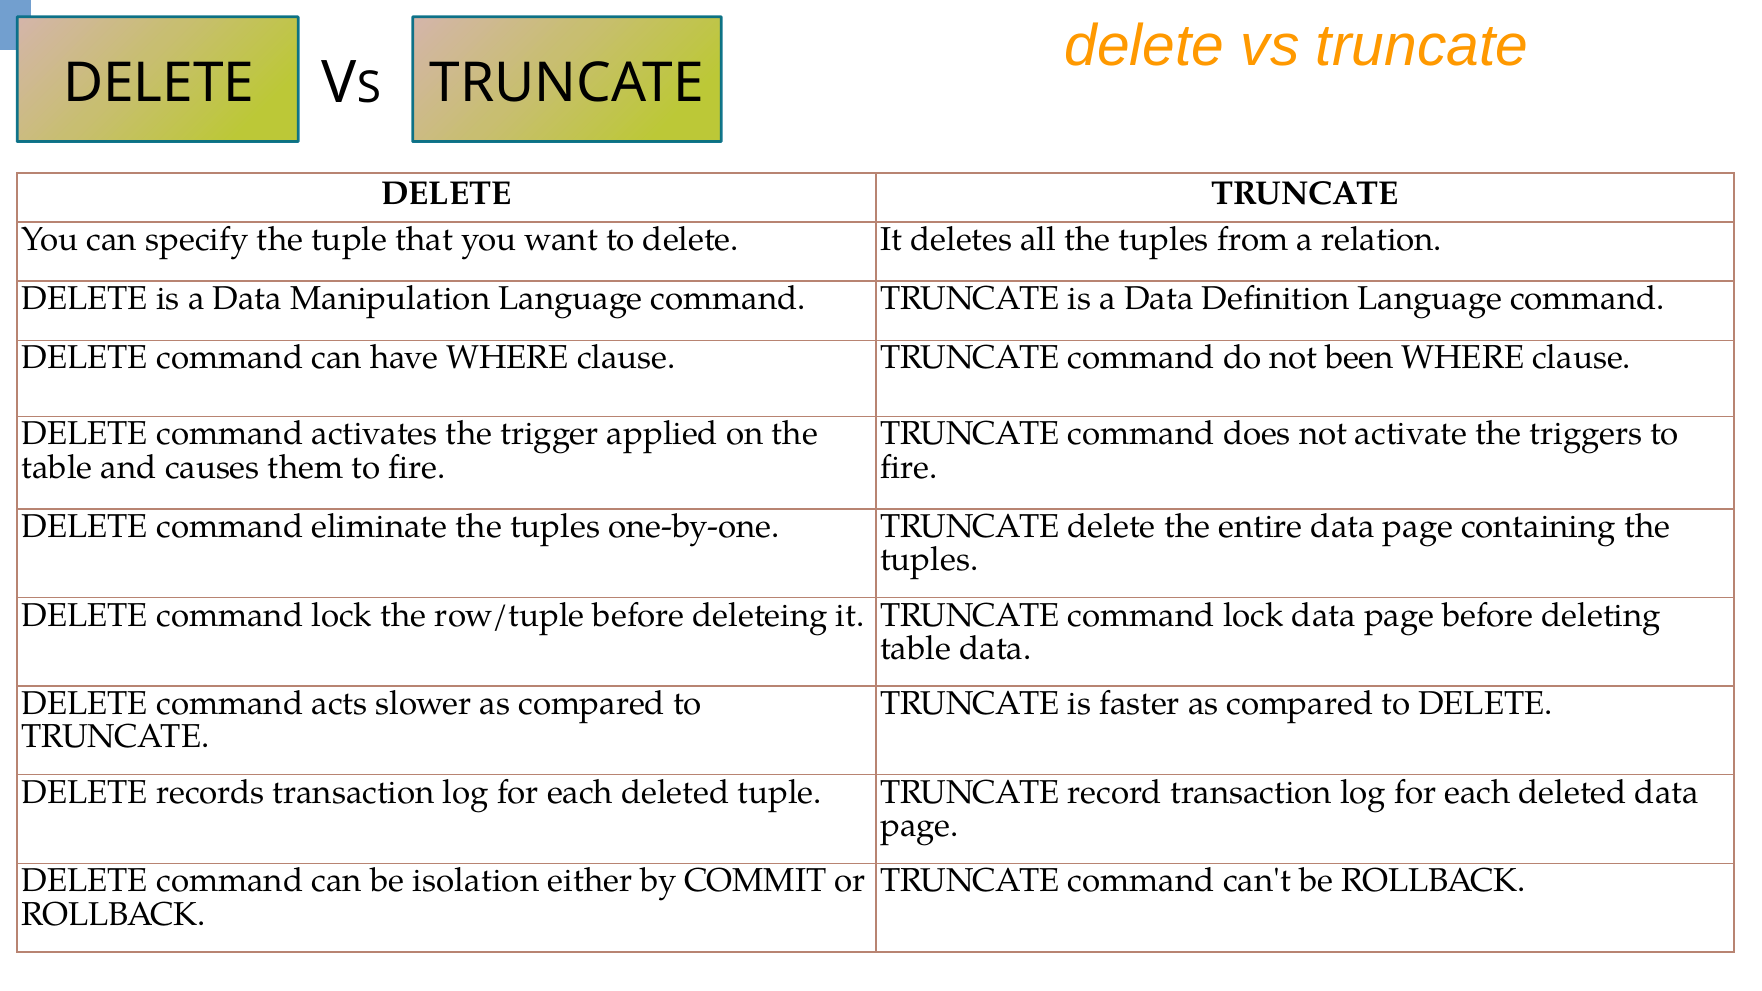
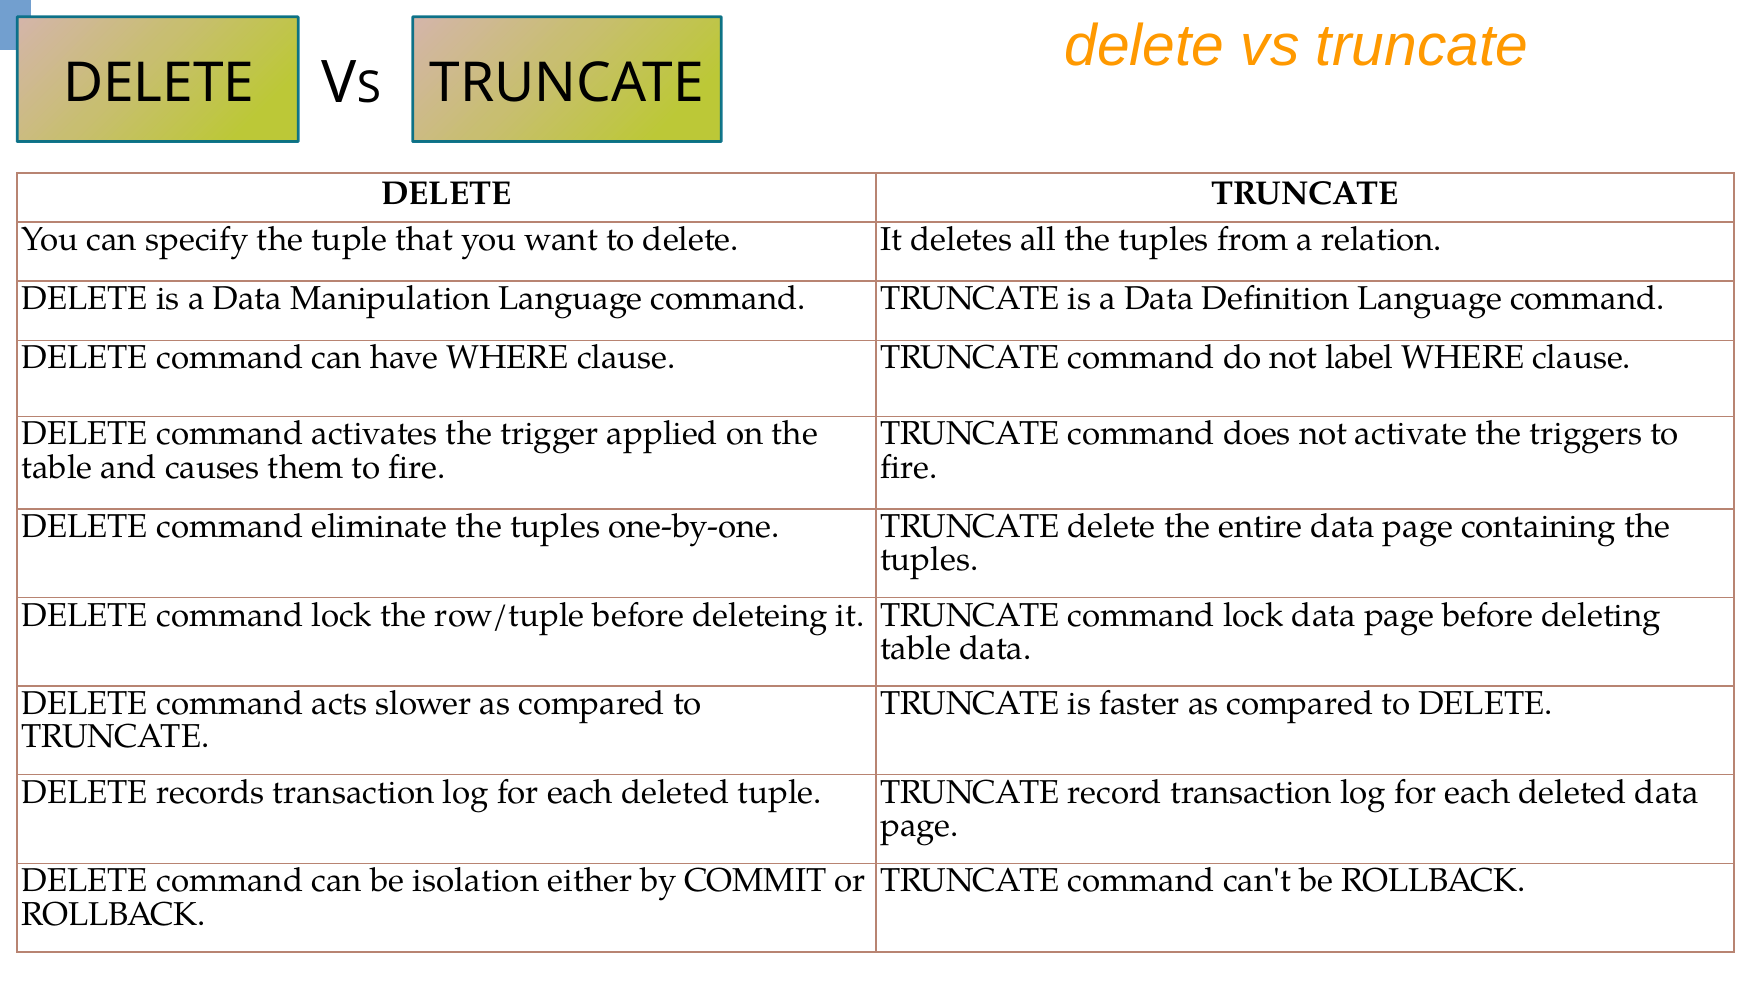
been: been -> label
